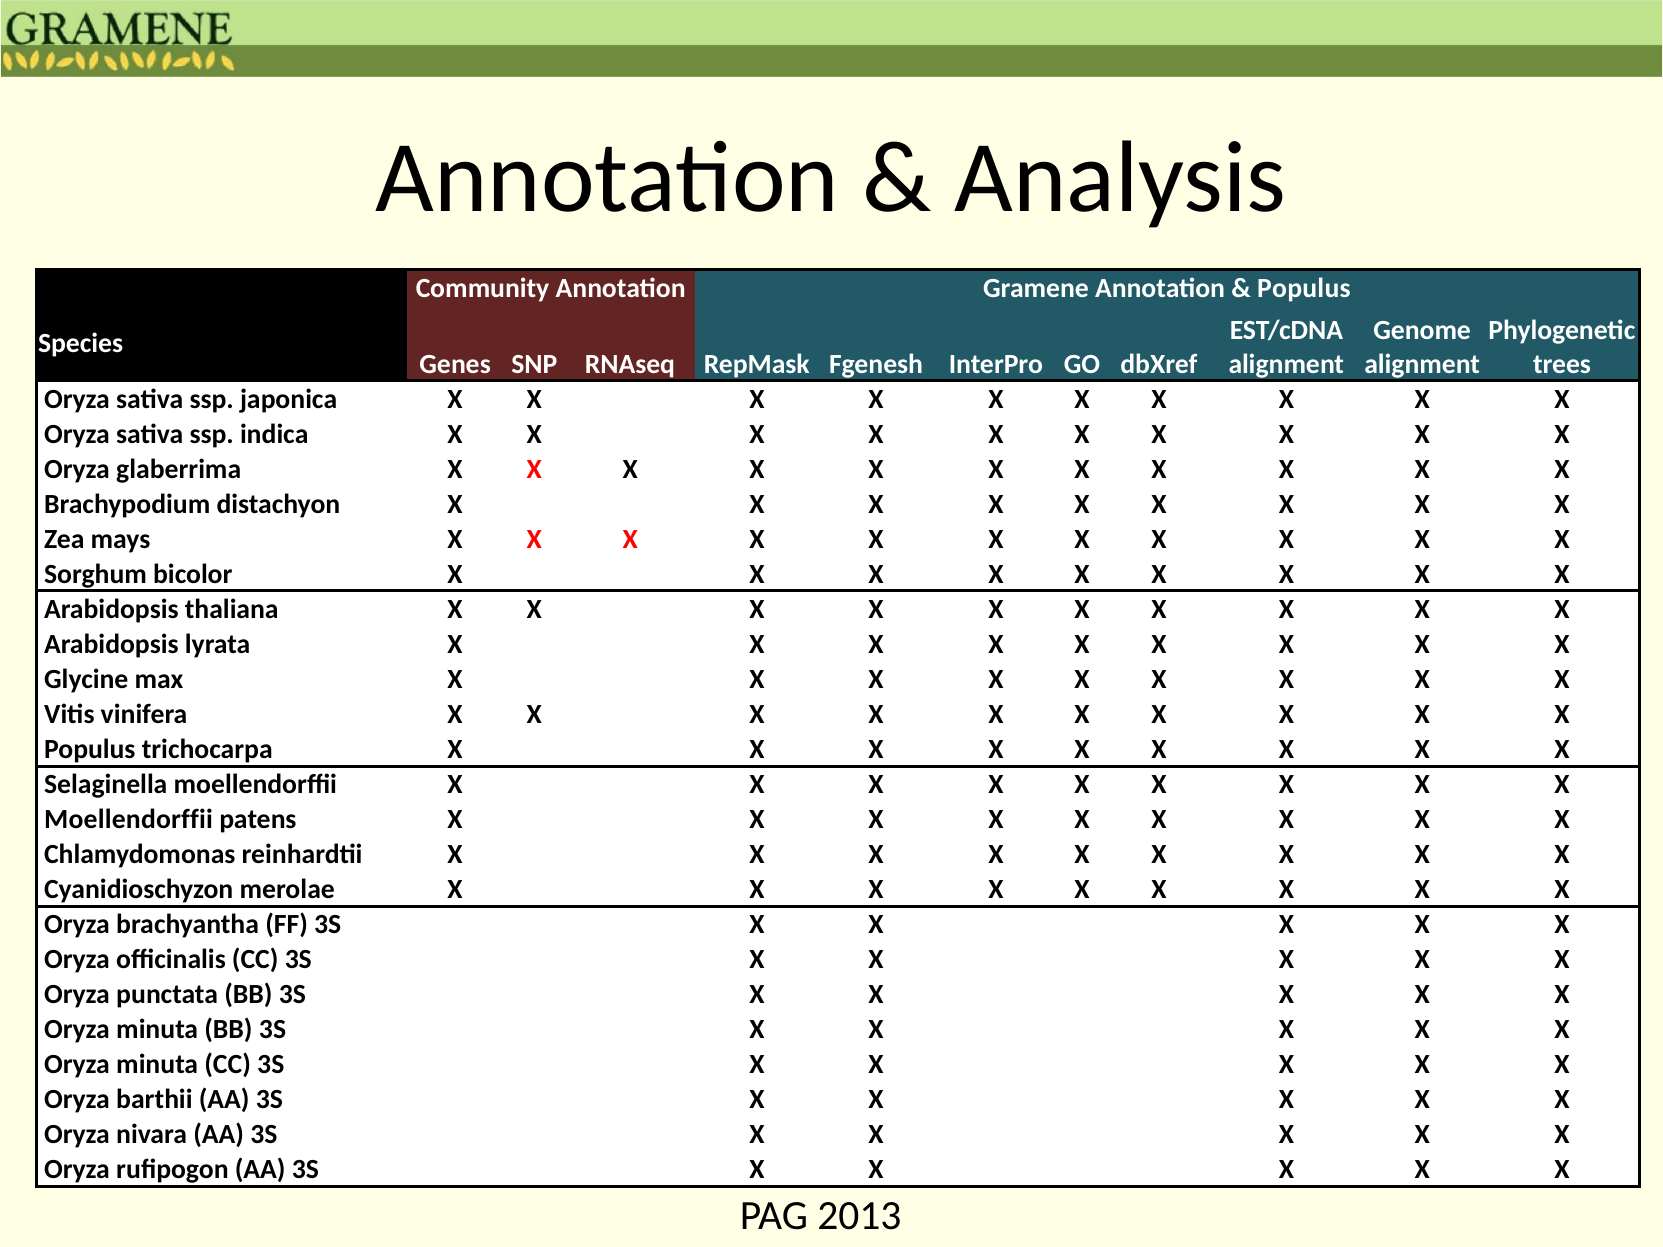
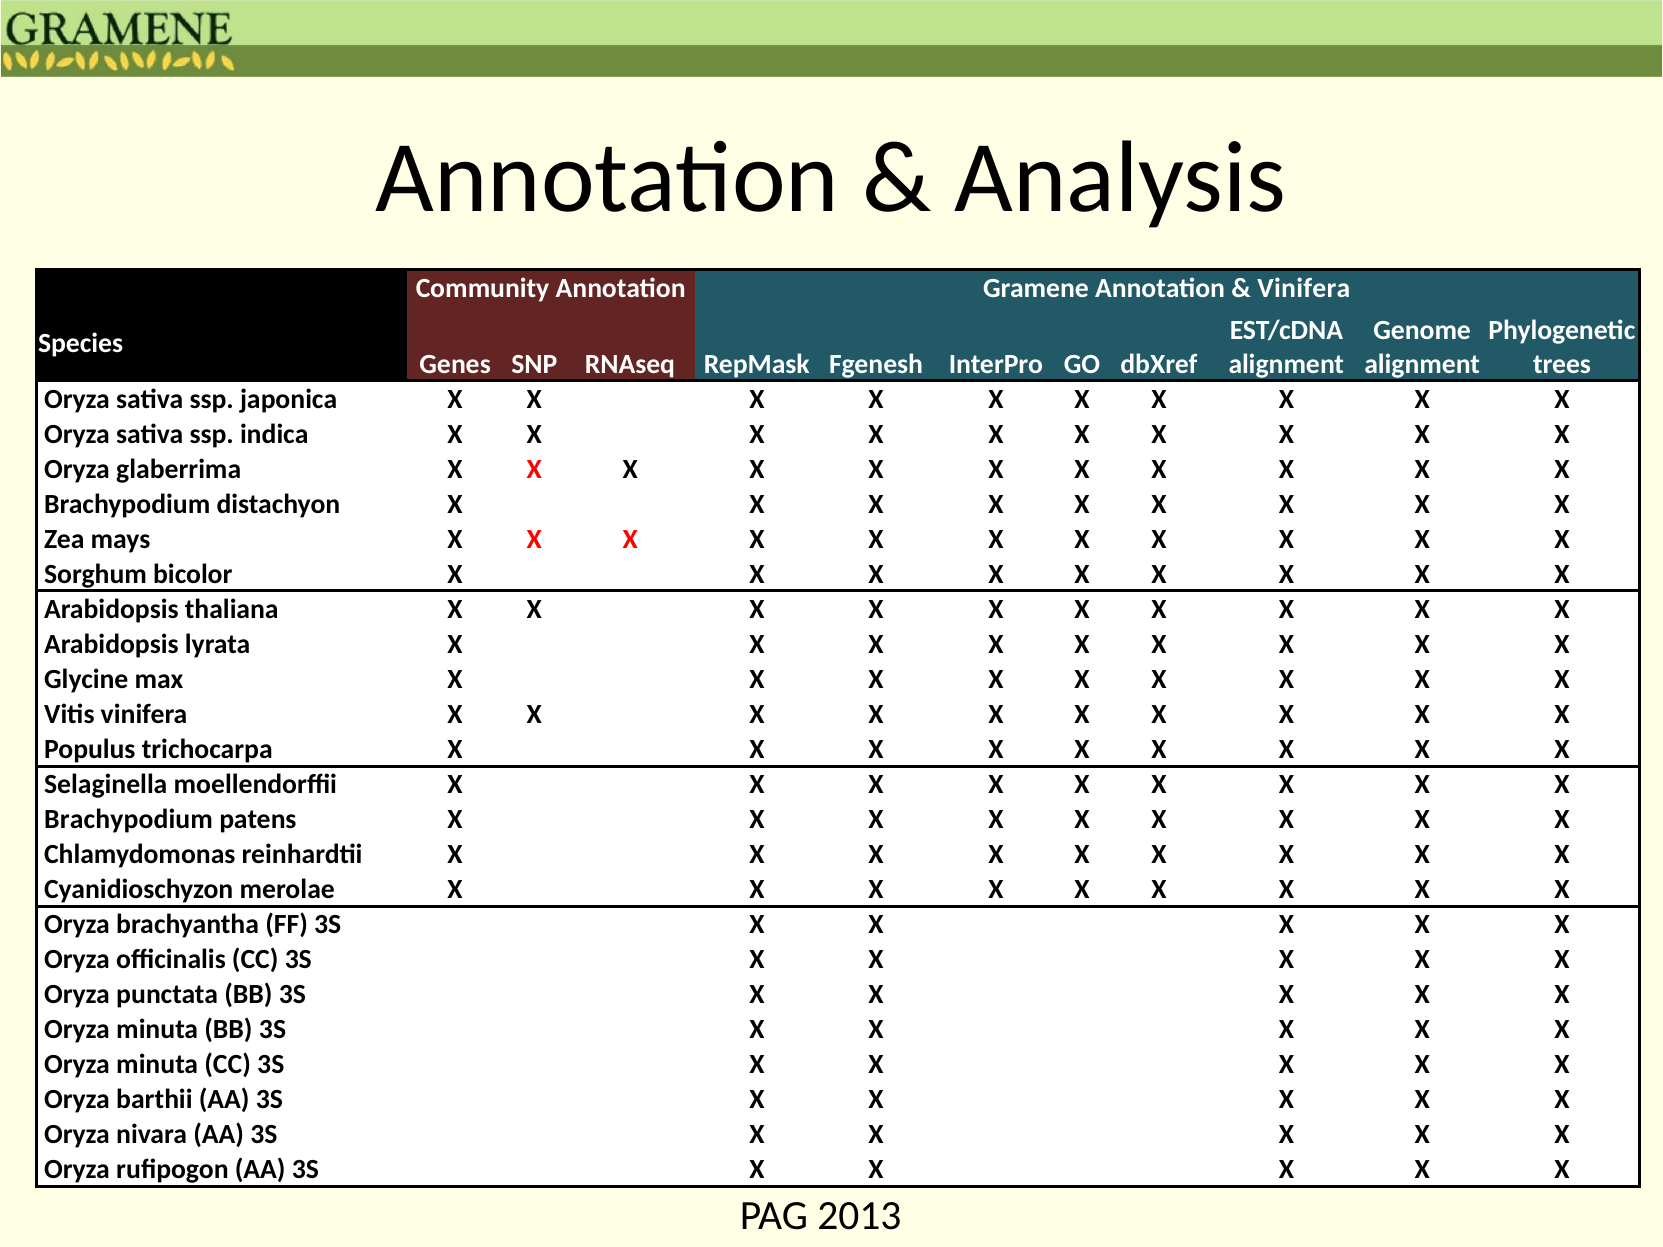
Populus at (1304, 288): Populus -> Vinifera
Moellendorffii at (129, 820): Moellendorffii -> Brachypodium
